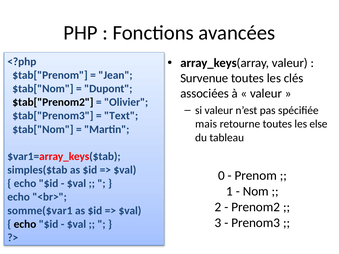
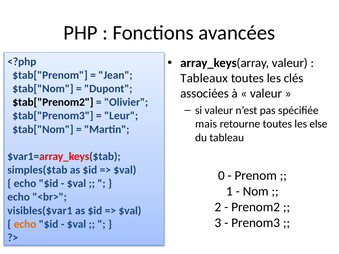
Survenue: Survenue -> Tableaux
Text: Text -> Leur
somme($var1: somme($var1 -> visibles($var1
echo at (25, 224) colour: black -> orange
